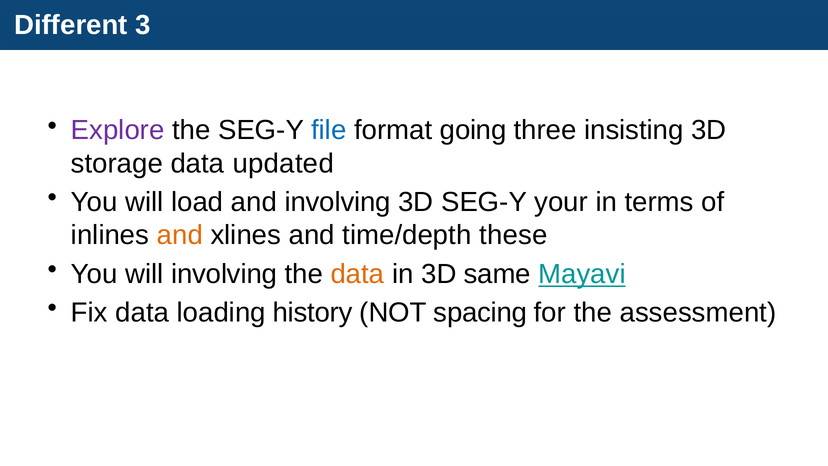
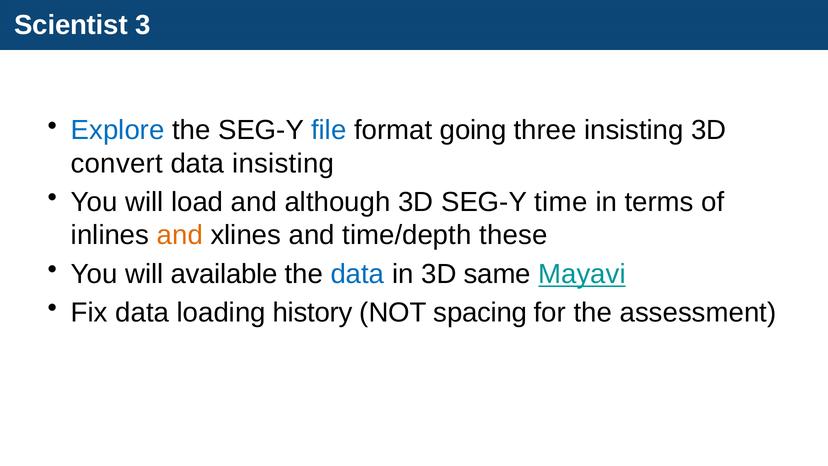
Different: Different -> Scientist
Explore colour: purple -> blue
storage: storage -> convert
data updated: updated -> insisting
and involving: involving -> although
your: your -> time
will involving: involving -> available
data at (357, 274) colour: orange -> blue
